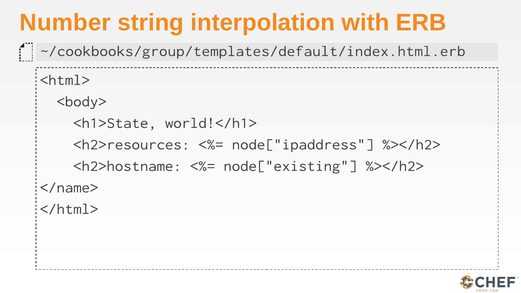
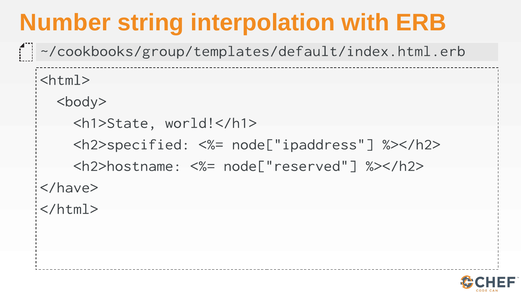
<h2>resources: <h2>resources -> <h2>specified
node["existing: node["existing -> node["reserved
</name>: </name> -> </have>
